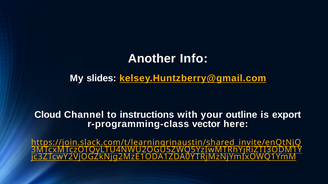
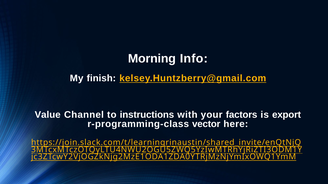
Another: Another -> Morning
slides: slides -> finish
Cloud: Cloud -> Value
outline: outline -> factors
